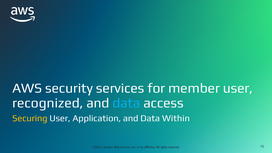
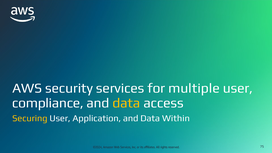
member: member -> multiple
recognized: recognized -> compliance
data at (126, 103) colour: light blue -> yellow
